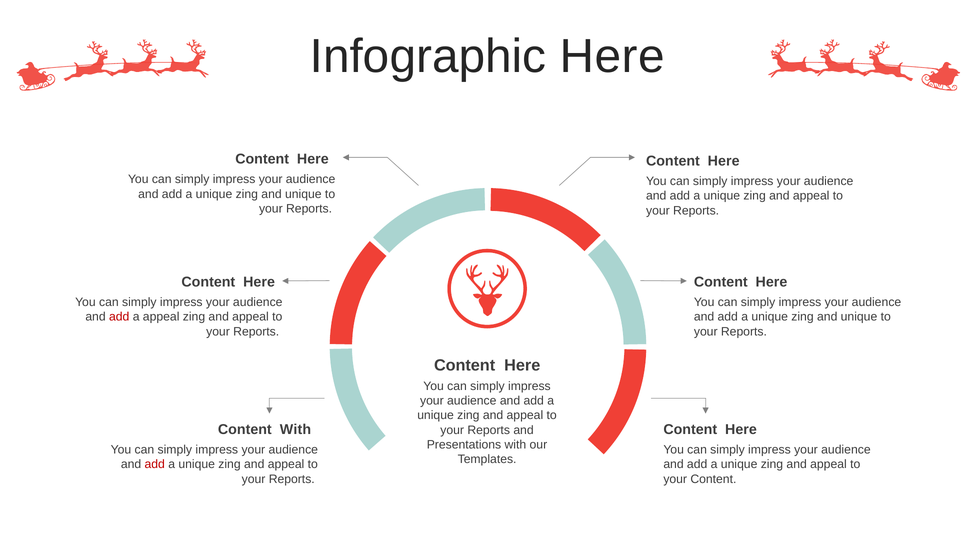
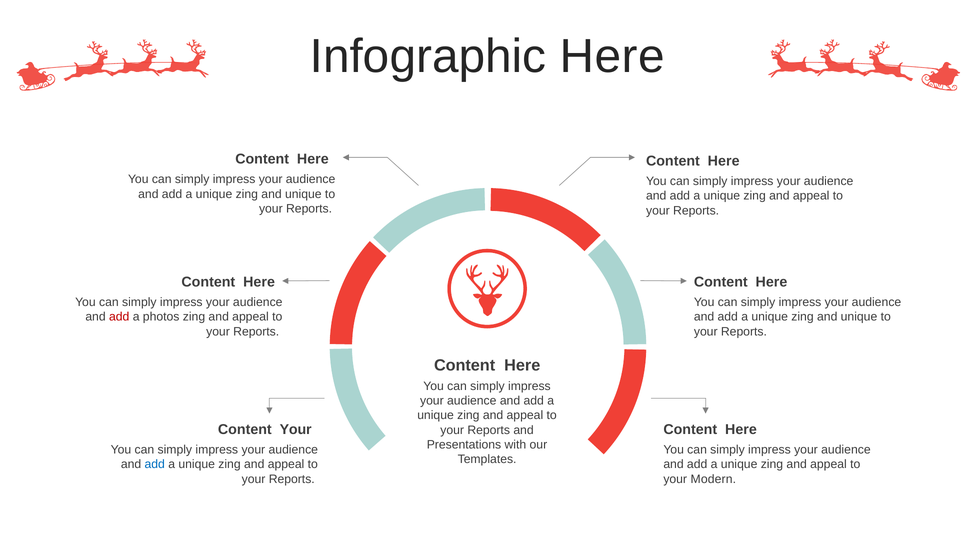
a appeal: appeal -> photos
Content With: With -> Your
add at (155, 464) colour: red -> blue
your Content: Content -> Modern
